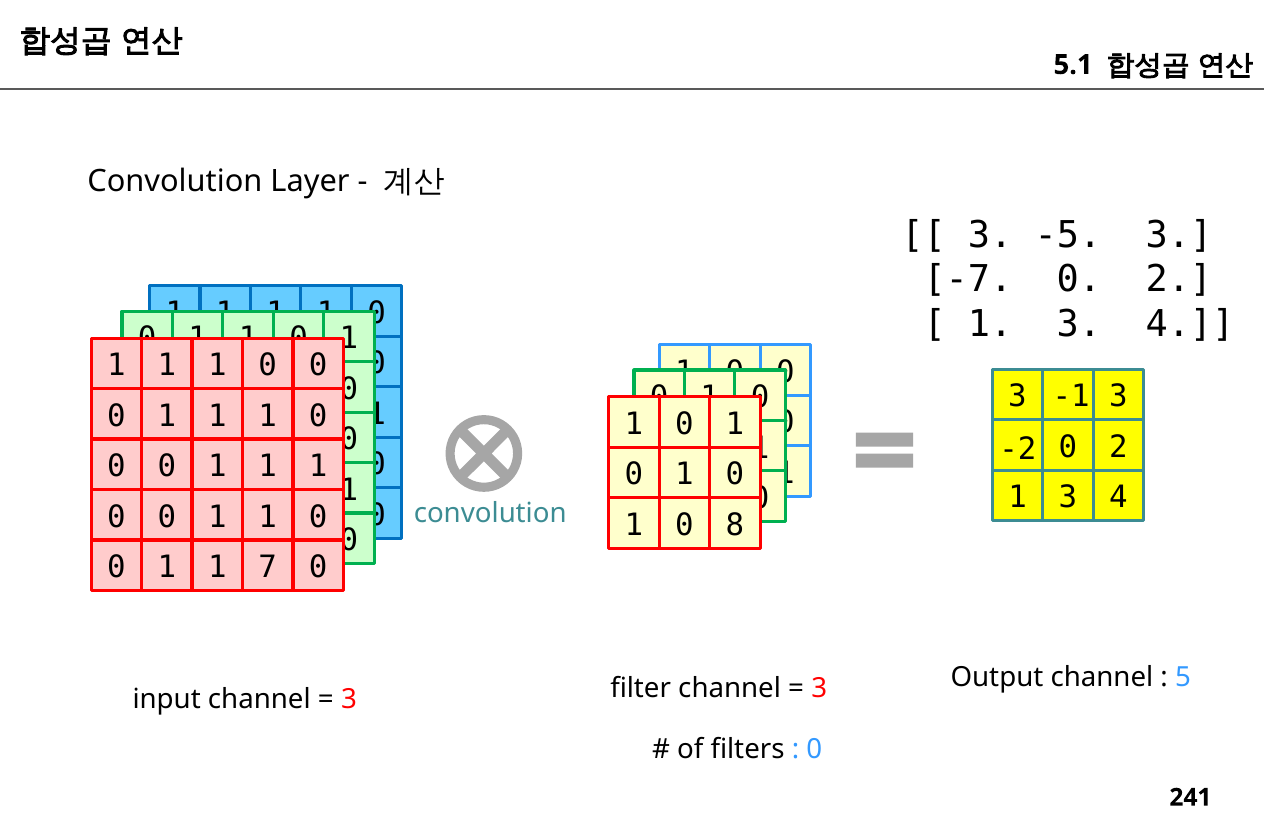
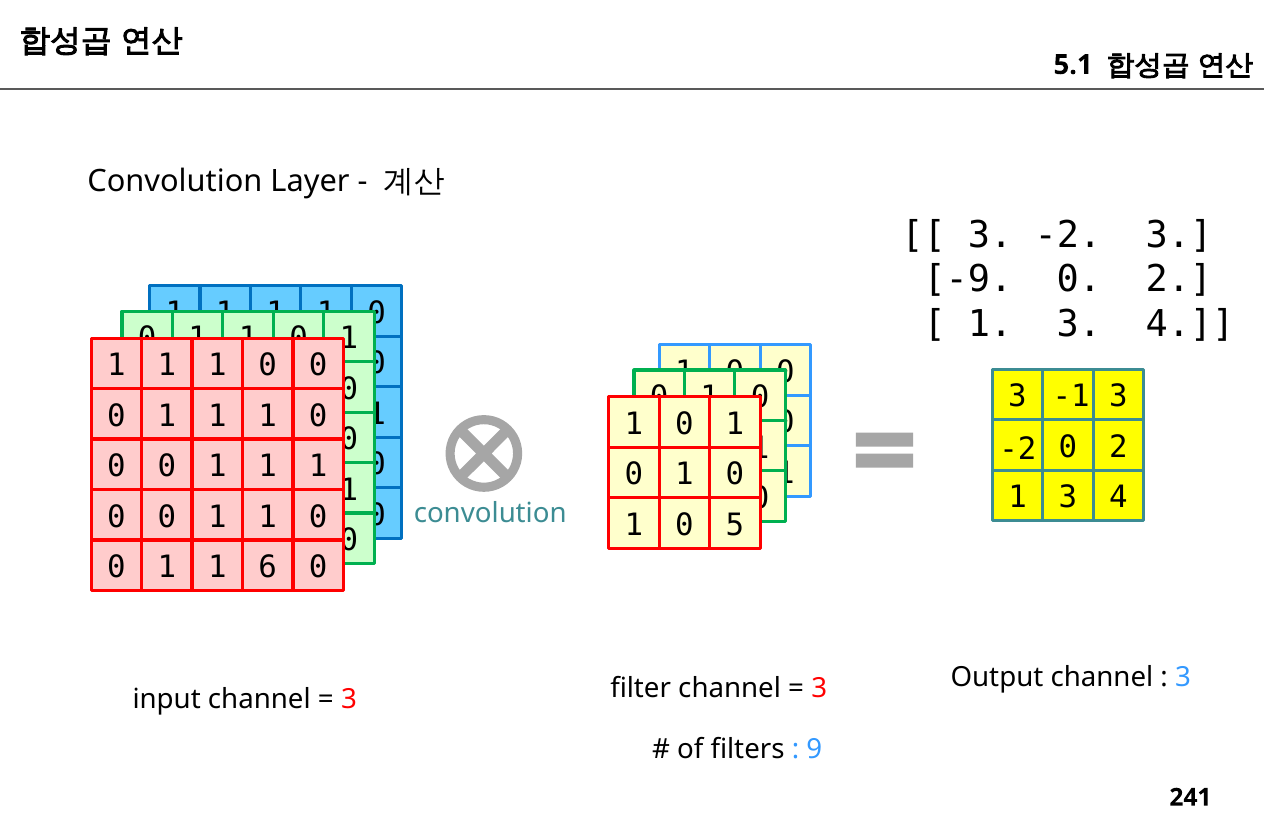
3 -5: -5 -> -2
-7: -7 -> -9
8: 8 -> 5
7: 7 -> 6
5 at (1183, 676): 5 -> 3
0 at (814, 749): 0 -> 9
